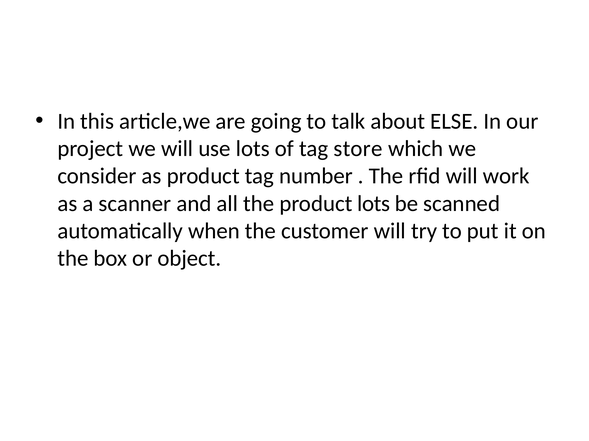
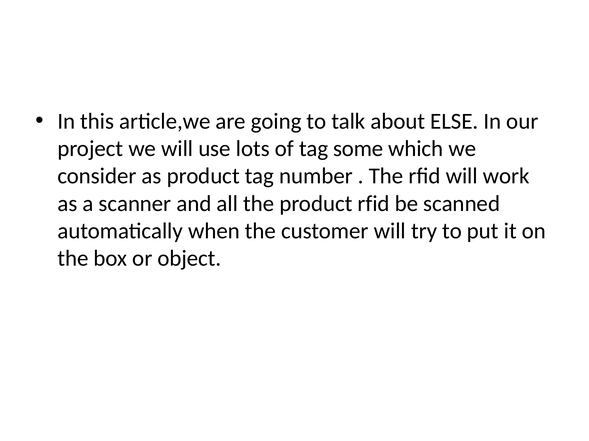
store: store -> some
product lots: lots -> rfid
